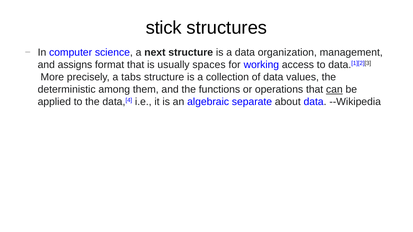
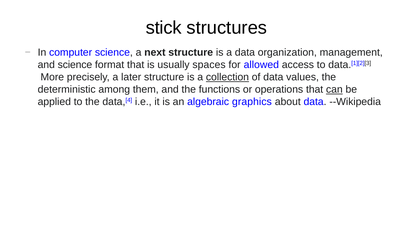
and assigns: assigns -> science
working: working -> allowed
tabs: tabs -> later
collection underline: none -> present
separate: separate -> graphics
